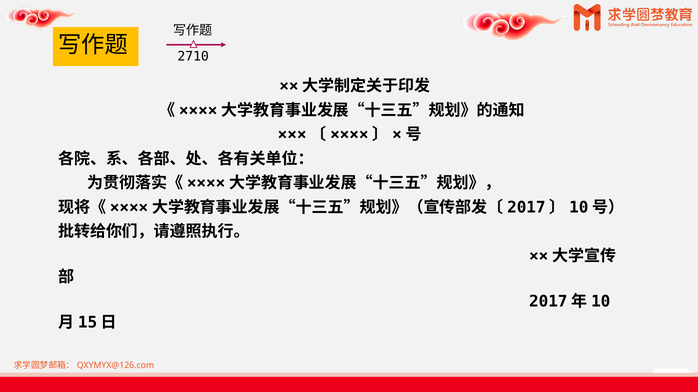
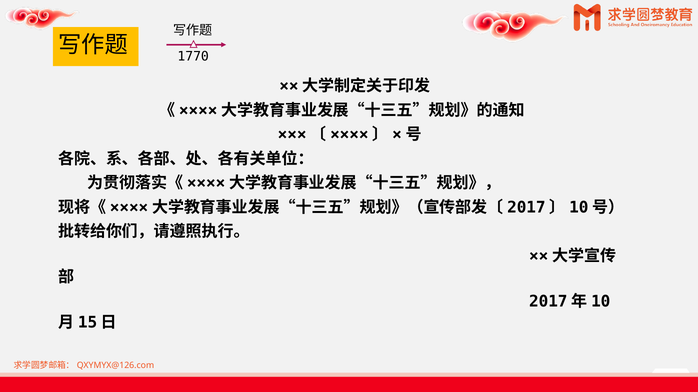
2710: 2710 -> 1770
